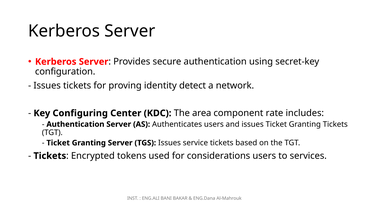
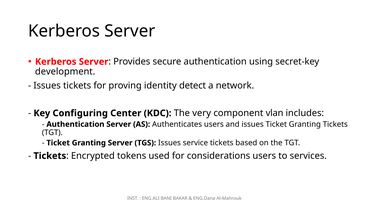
configuration: configuration -> development
area: area -> very
rate: rate -> vlan
